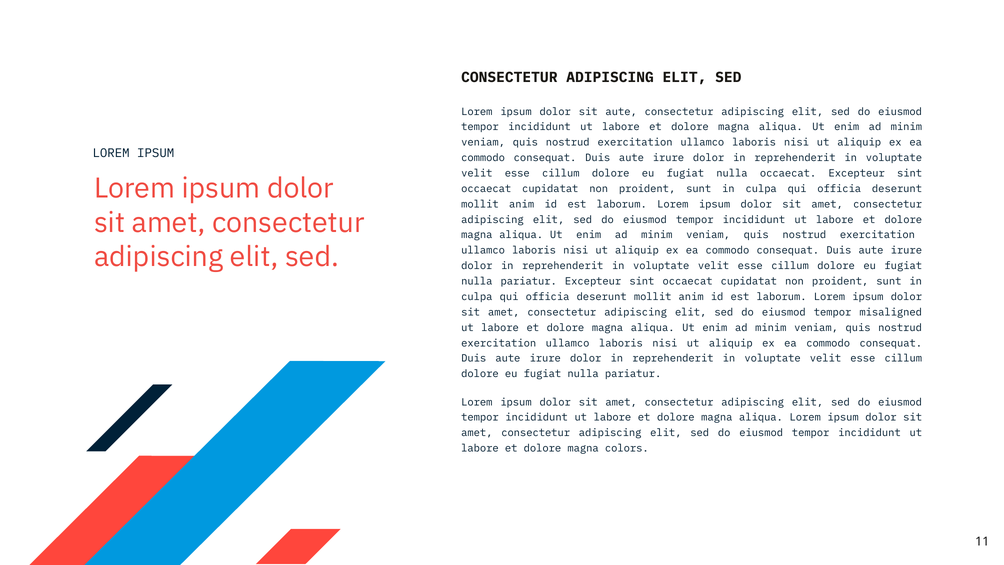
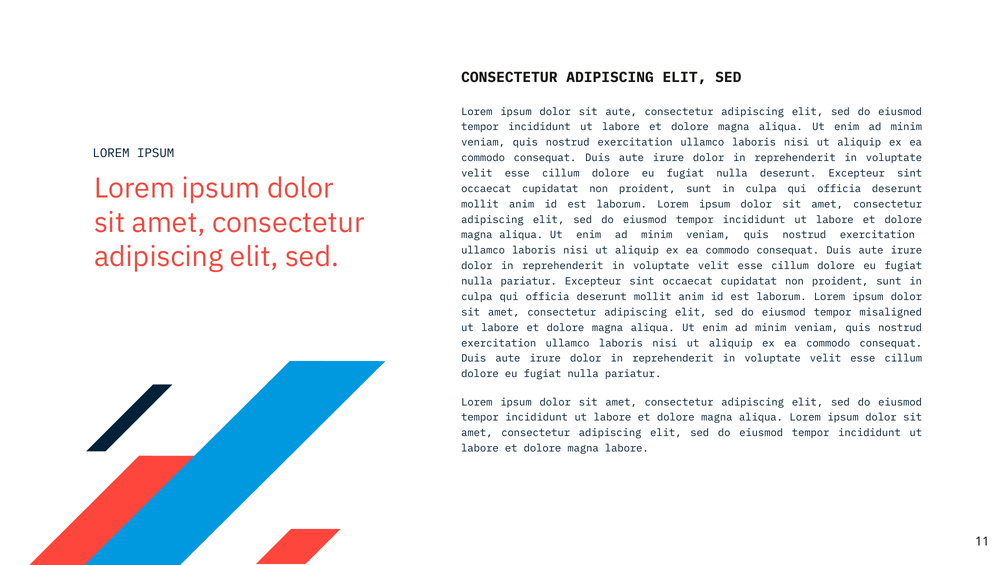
nulla occaecat: occaecat -> deserunt
magna colors: colors -> labore
